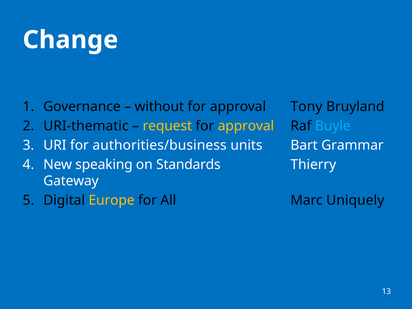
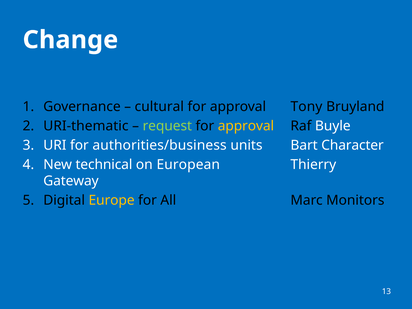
without: without -> cultural
request colour: yellow -> light green
Buyle colour: light blue -> white
Grammar: Grammar -> Character
speaking: speaking -> technical
Standards: Standards -> European
Uniquely: Uniquely -> Monitors
